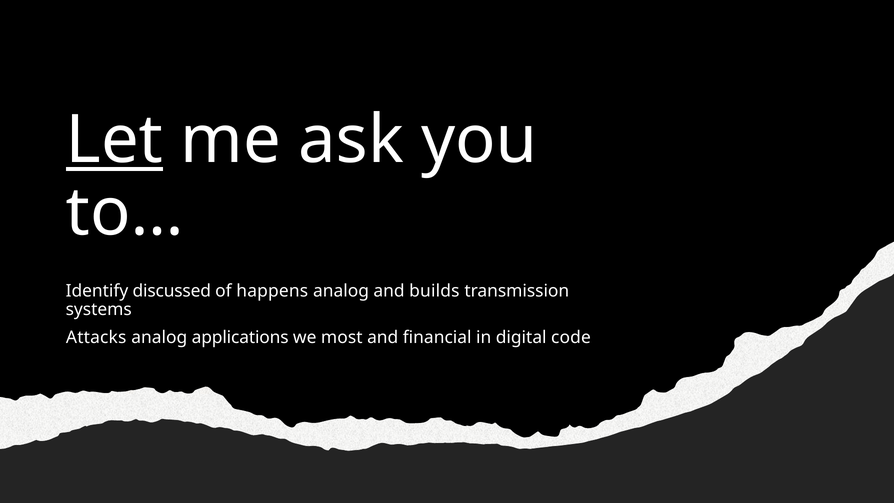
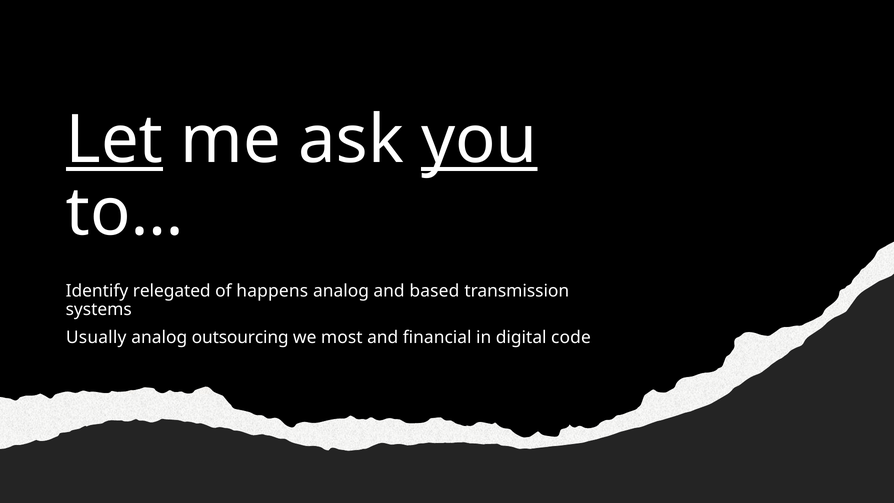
you underline: none -> present
discussed: discussed -> relegated
builds: builds -> based
Attacks: Attacks -> Usually
applications: applications -> outsourcing
